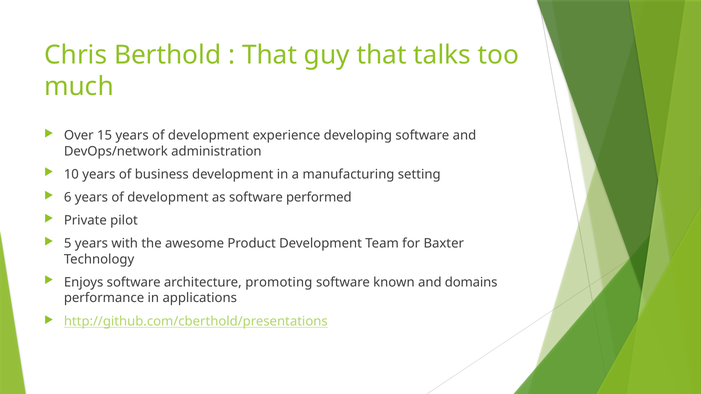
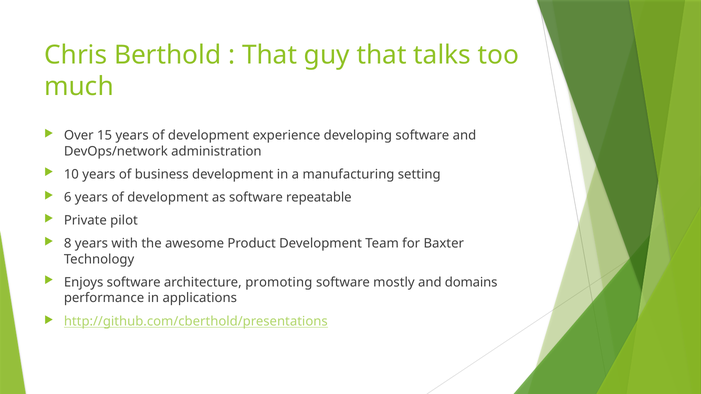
performed: performed -> repeatable
5: 5 -> 8
known: known -> mostly
